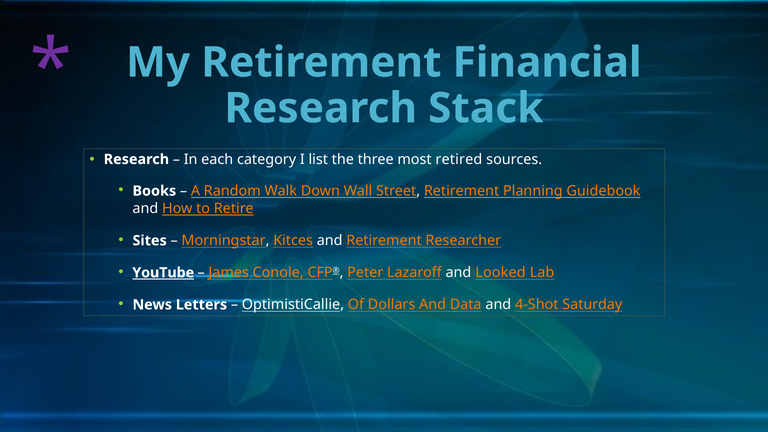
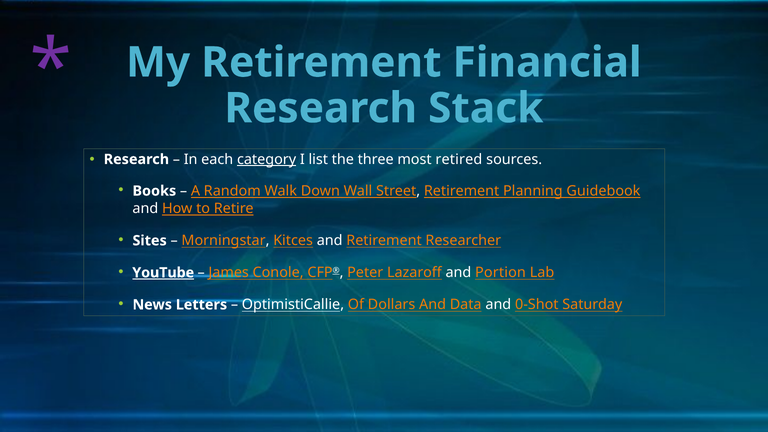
category underline: none -> present
Looked: Looked -> Portion
4-Shot: 4-Shot -> 0-Shot
